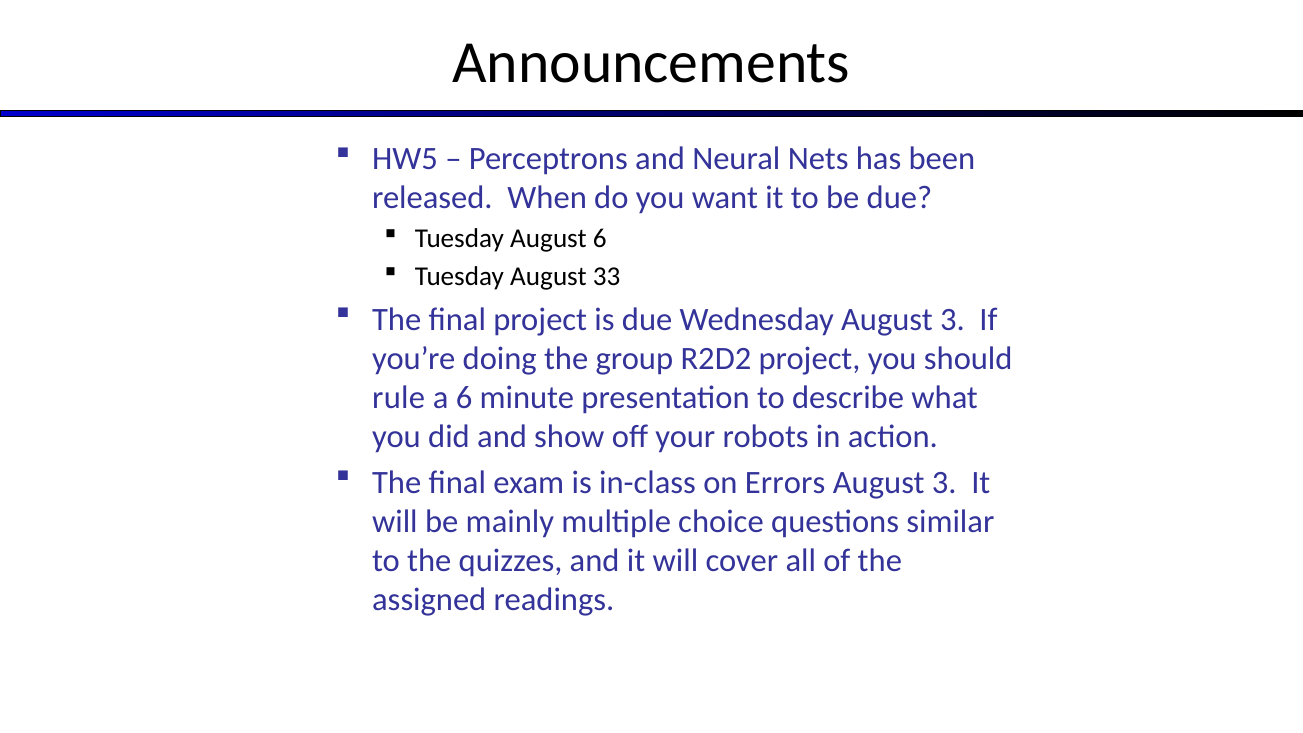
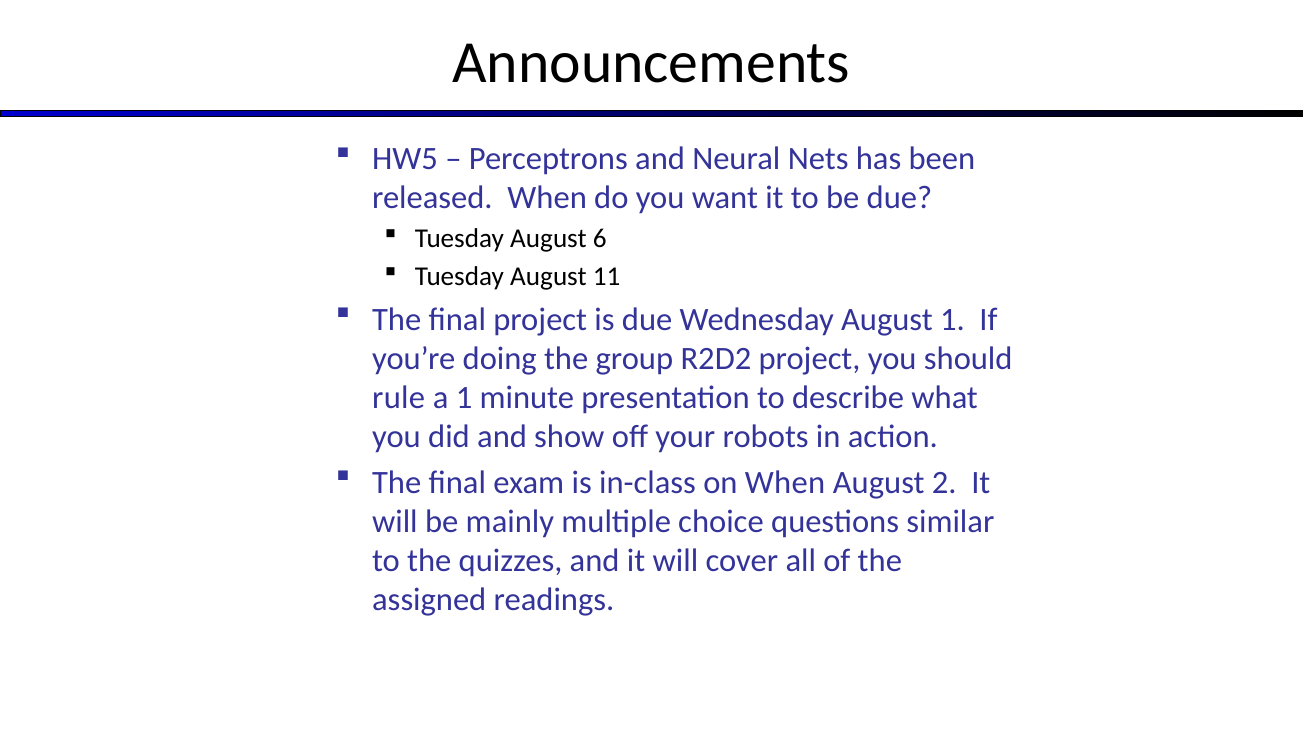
33: 33 -> 11
Wednesday August 3: 3 -> 1
a 6: 6 -> 1
on Errors: Errors -> When
3 at (944, 482): 3 -> 2
